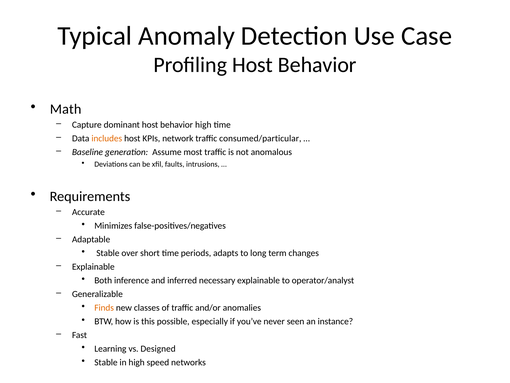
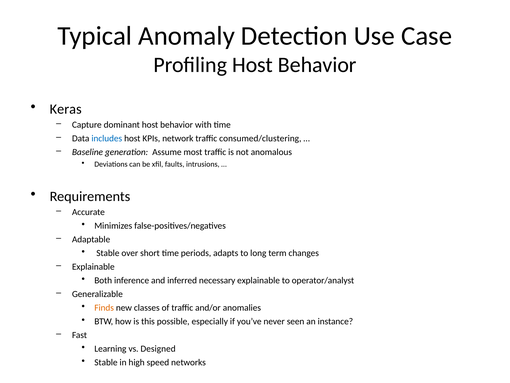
Math: Math -> Keras
behavior high: high -> with
includes colour: orange -> blue
consumed/particular: consumed/particular -> consumed/clustering
